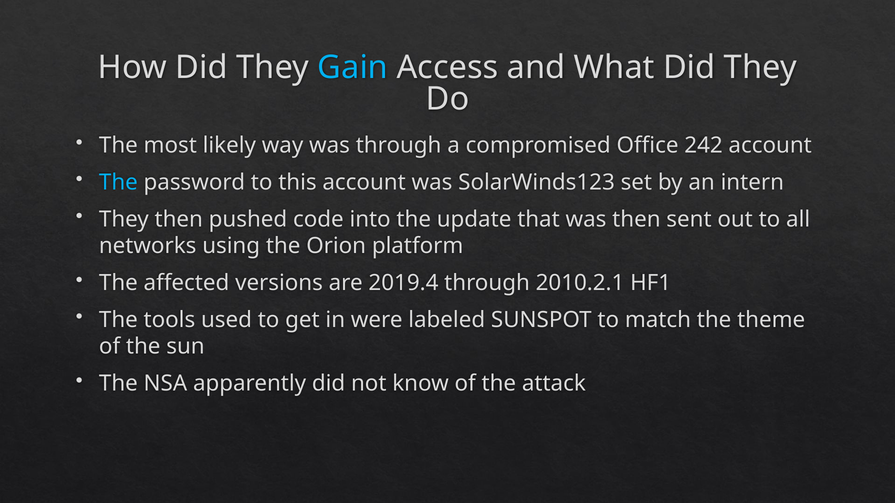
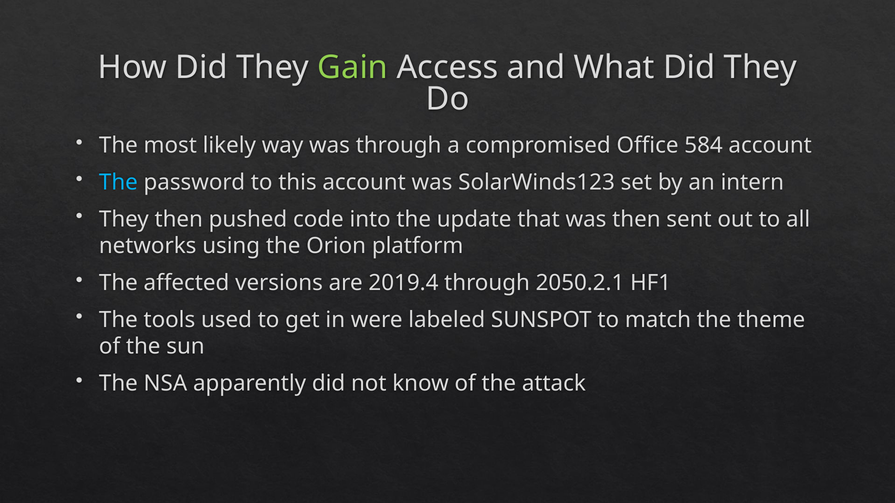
Gain colour: light blue -> light green
242: 242 -> 584
2010.2.1: 2010.2.1 -> 2050.2.1
